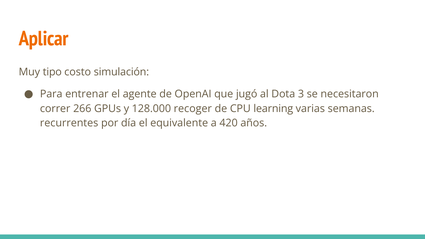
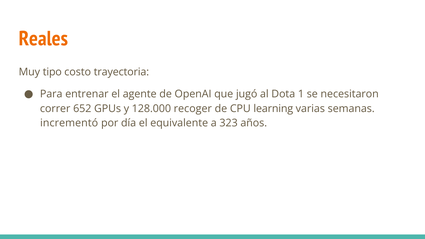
Aplicar: Aplicar -> Reales
simulación: simulación -> trayectoria
3: 3 -> 1
266: 266 -> 652
recurrentes: recurrentes -> incrementó
420: 420 -> 323
